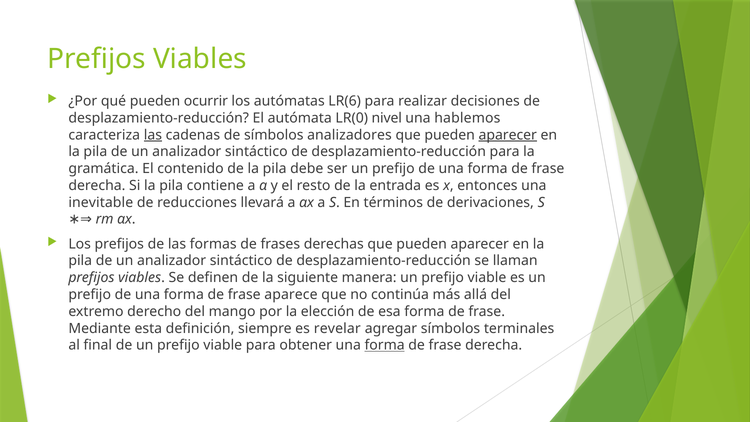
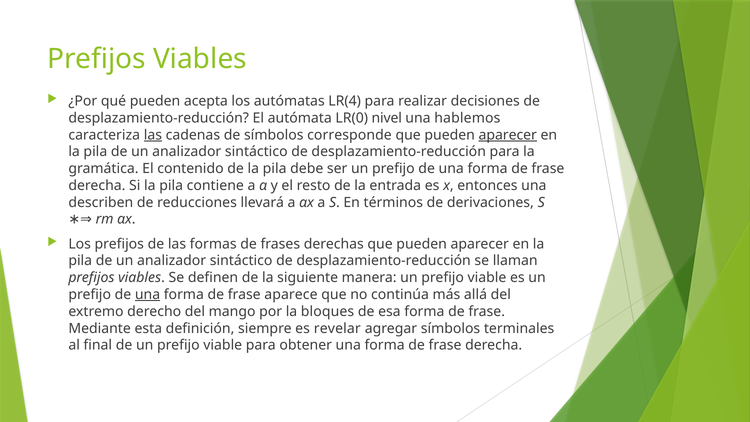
ocurrir: ocurrir -> acepta
LR(6: LR(6 -> LR(4
analizadores: analizadores -> corresponde
inevitable: inevitable -> describen
una at (148, 295) underline: none -> present
elección: elección -> bloques
forma at (385, 345) underline: present -> none
